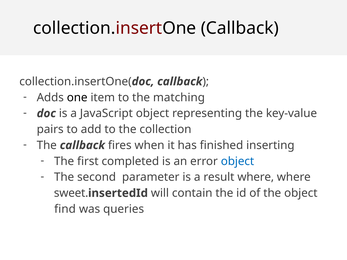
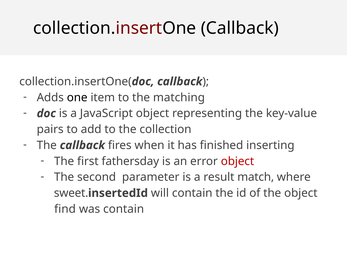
completed: completed -> fathersday
object at (237, 161) colour: blue -> red
result where: where -> match
was queries: queries -> contain
